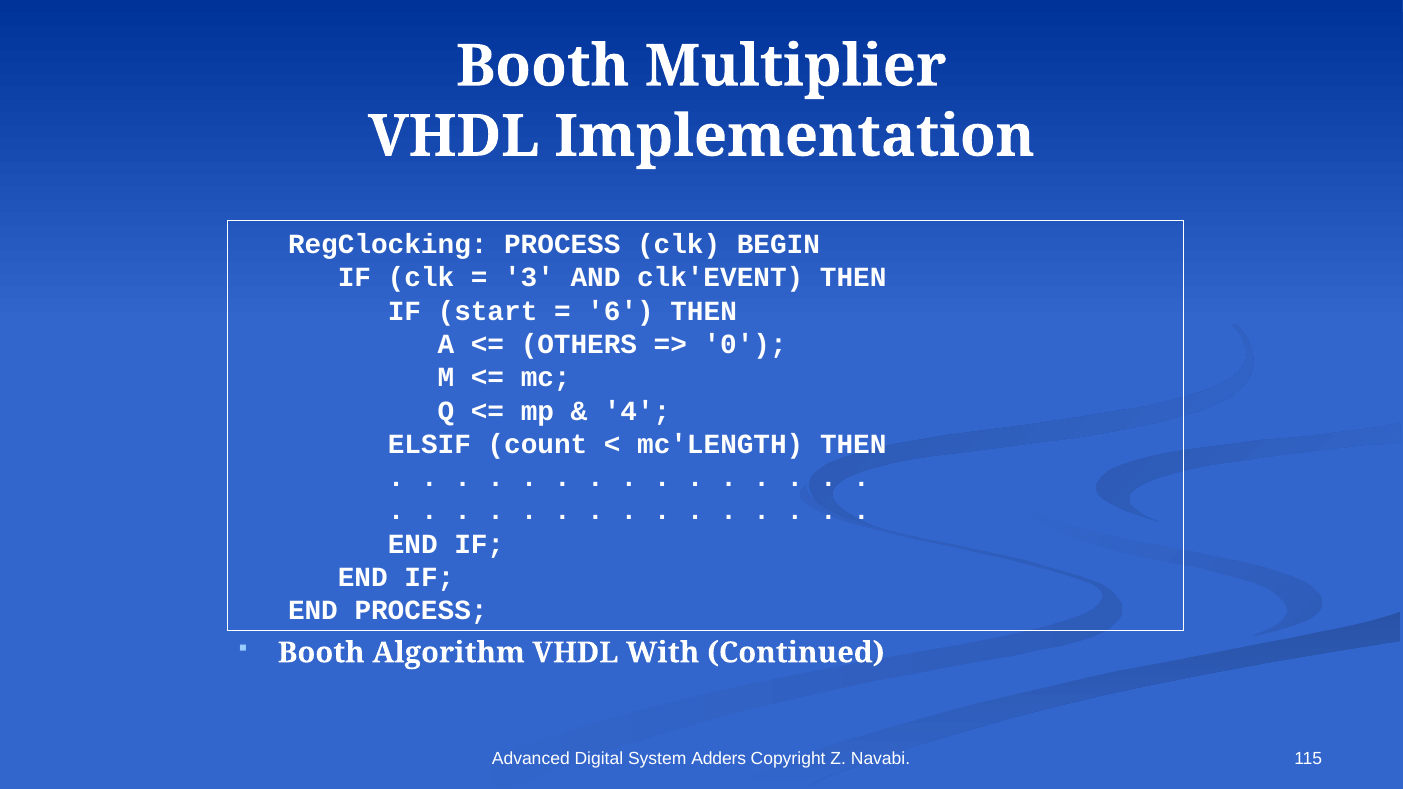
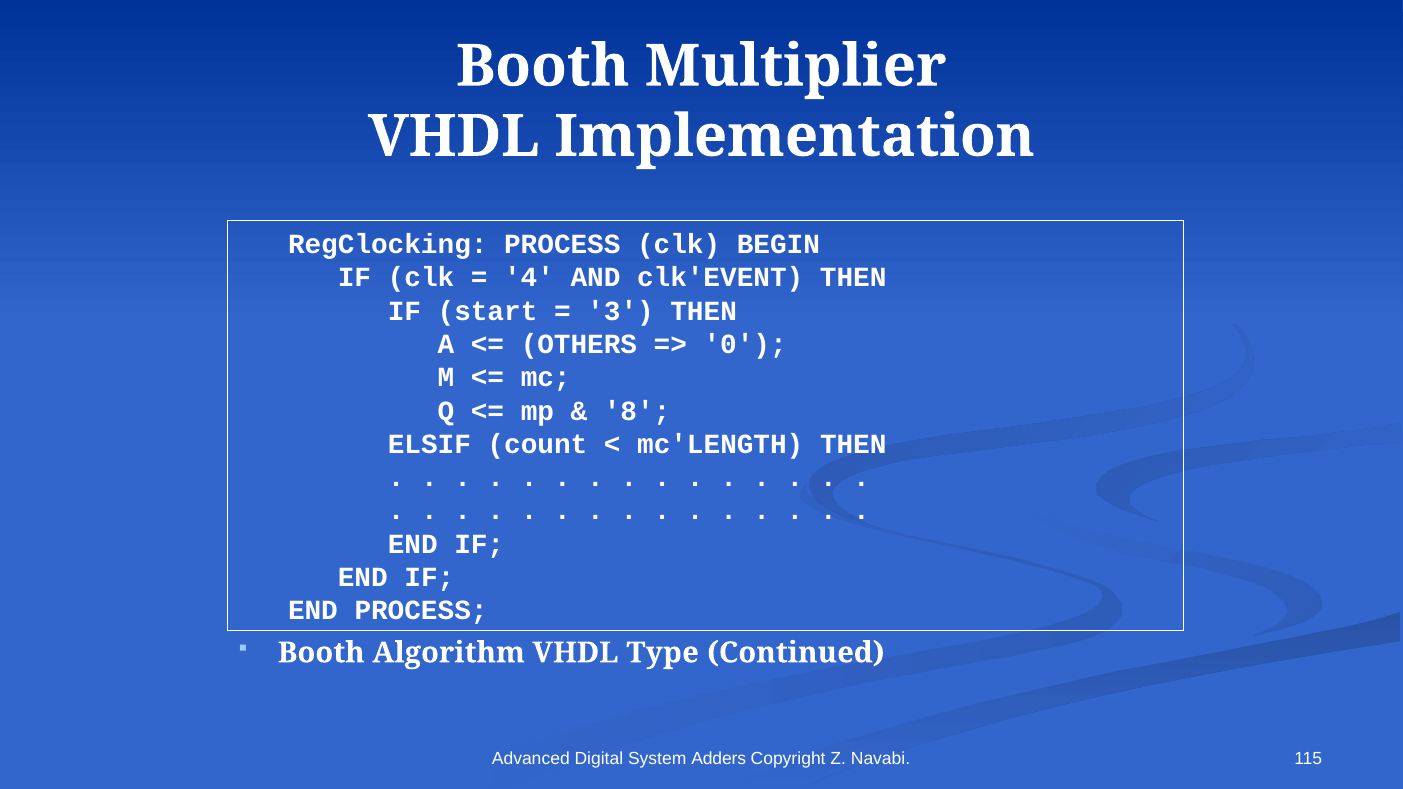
3: 3 -> 4
6: 6 -> 3
4: 4 -> 8
With: With -> Type
